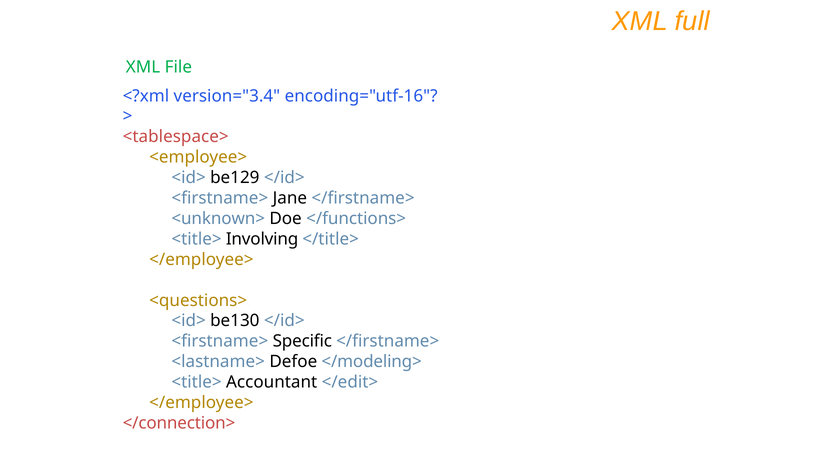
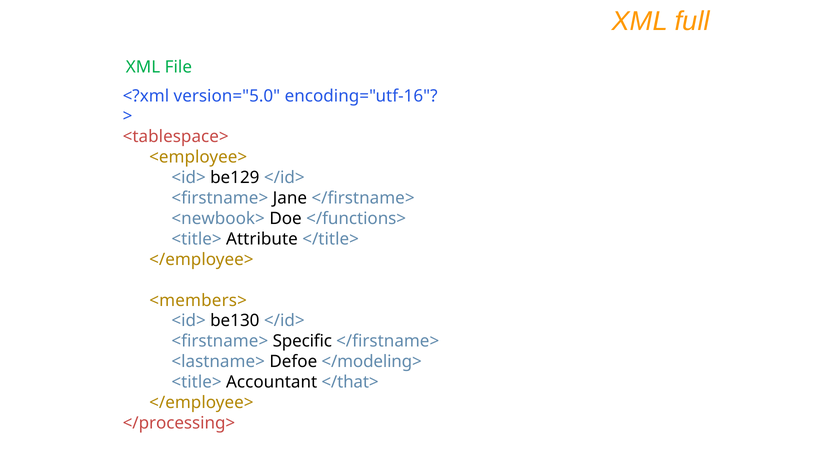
version="3.4: version="3.4 -> version="5.0
<unknown>: <unknown> -> <newbook>
Involving: Involving -> Attribute
<questions>: <questions> -> <members>
</edit>: </edit> -> </that>
</connection>: </connection> -> </processing>
